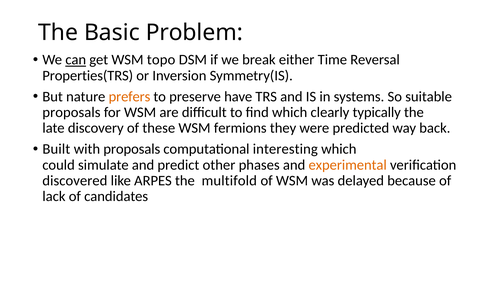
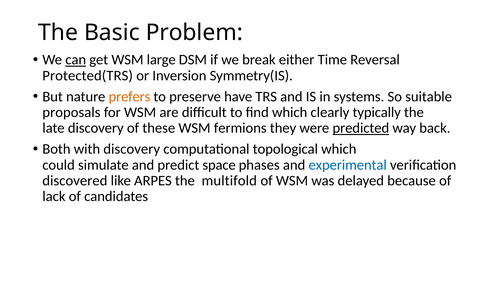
topo: topo -> large
Properties(TRS: Properties(TRS -> Protected(TRS
predicted underline: none -> present
Built: Built -> Both
with proposals: proposals -> discovery
interesting: interesting -> topological
other: other -> space
experimental colour: orange -> blue
